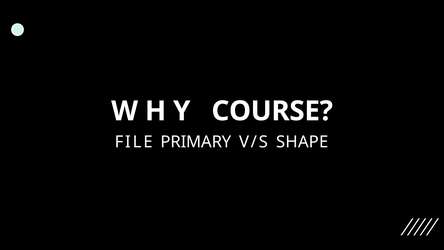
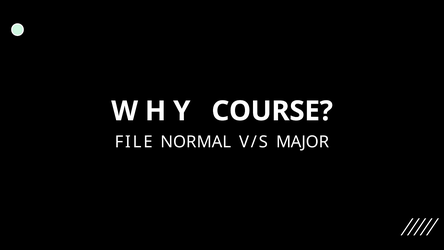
PRIMARY: PRIMARY -> NORMAL
SHAPE: SHAPE -> MAJOR
